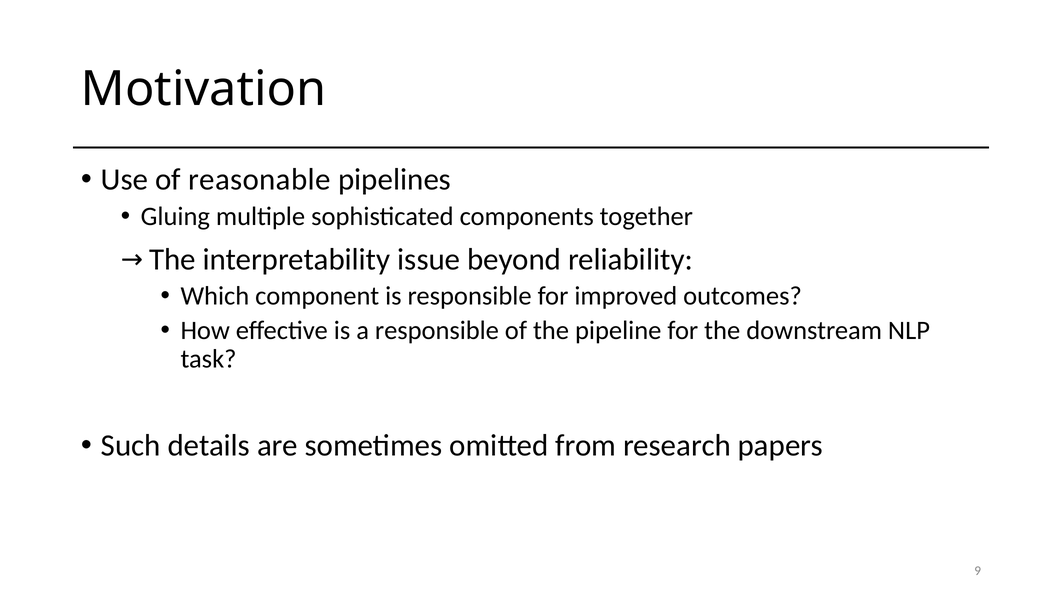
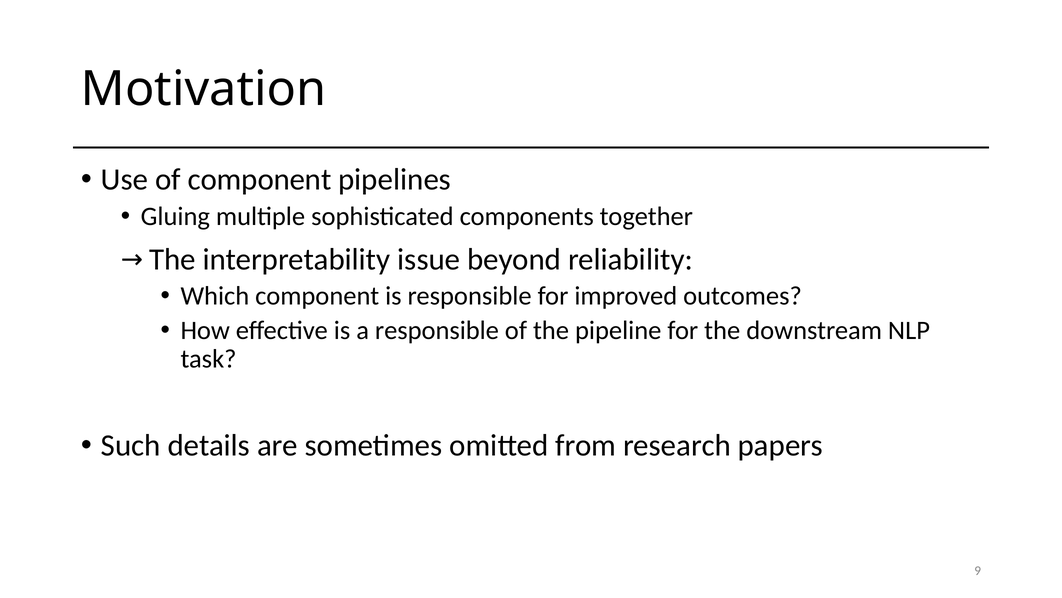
of reasonable: reasonable -> component
